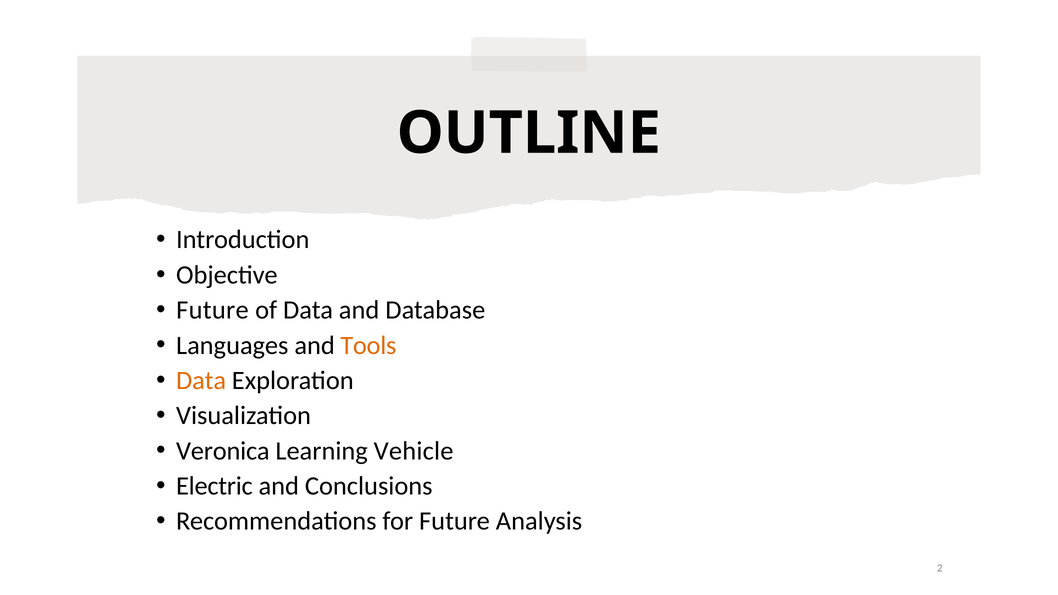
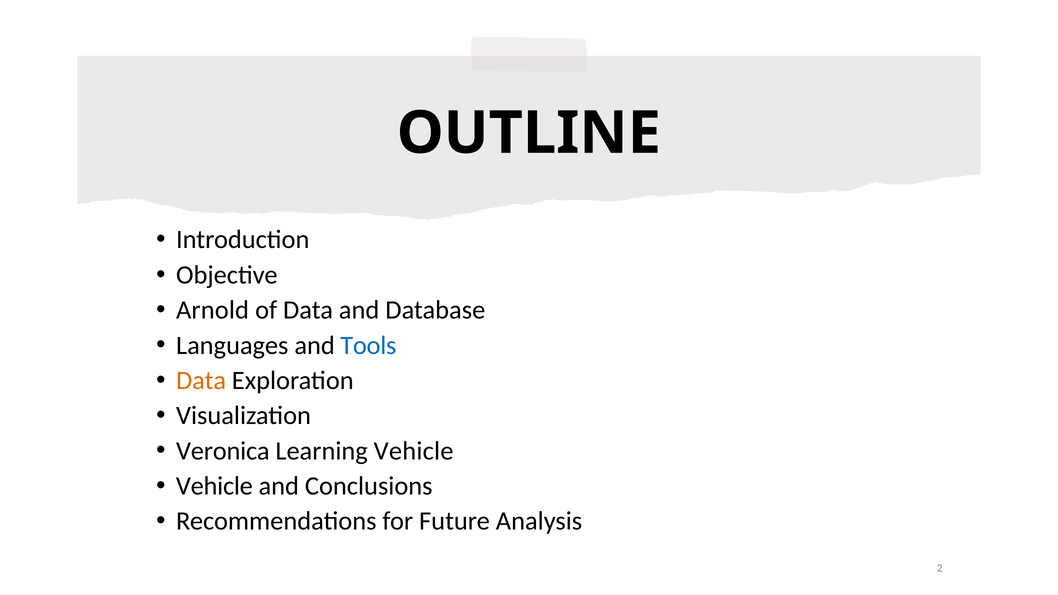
Future at (212, 310): Future -> Arnold
Tools colour: orange -> blue
Electric at (214, 486): Electric -> Vehicle
